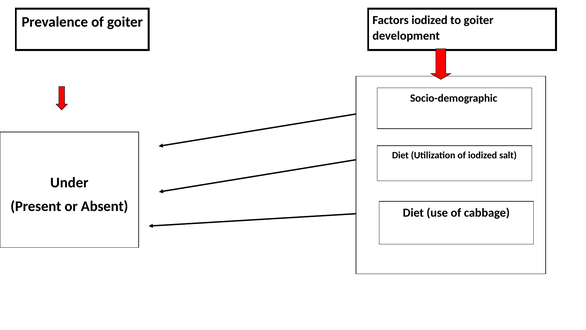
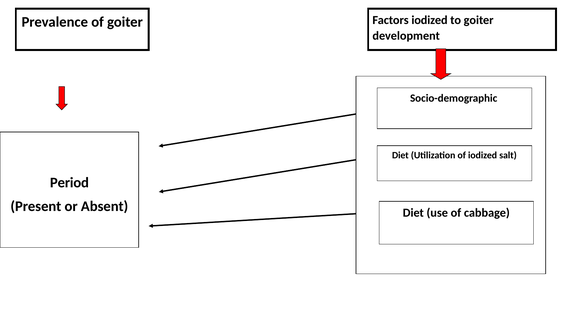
Under: Under -> Period
